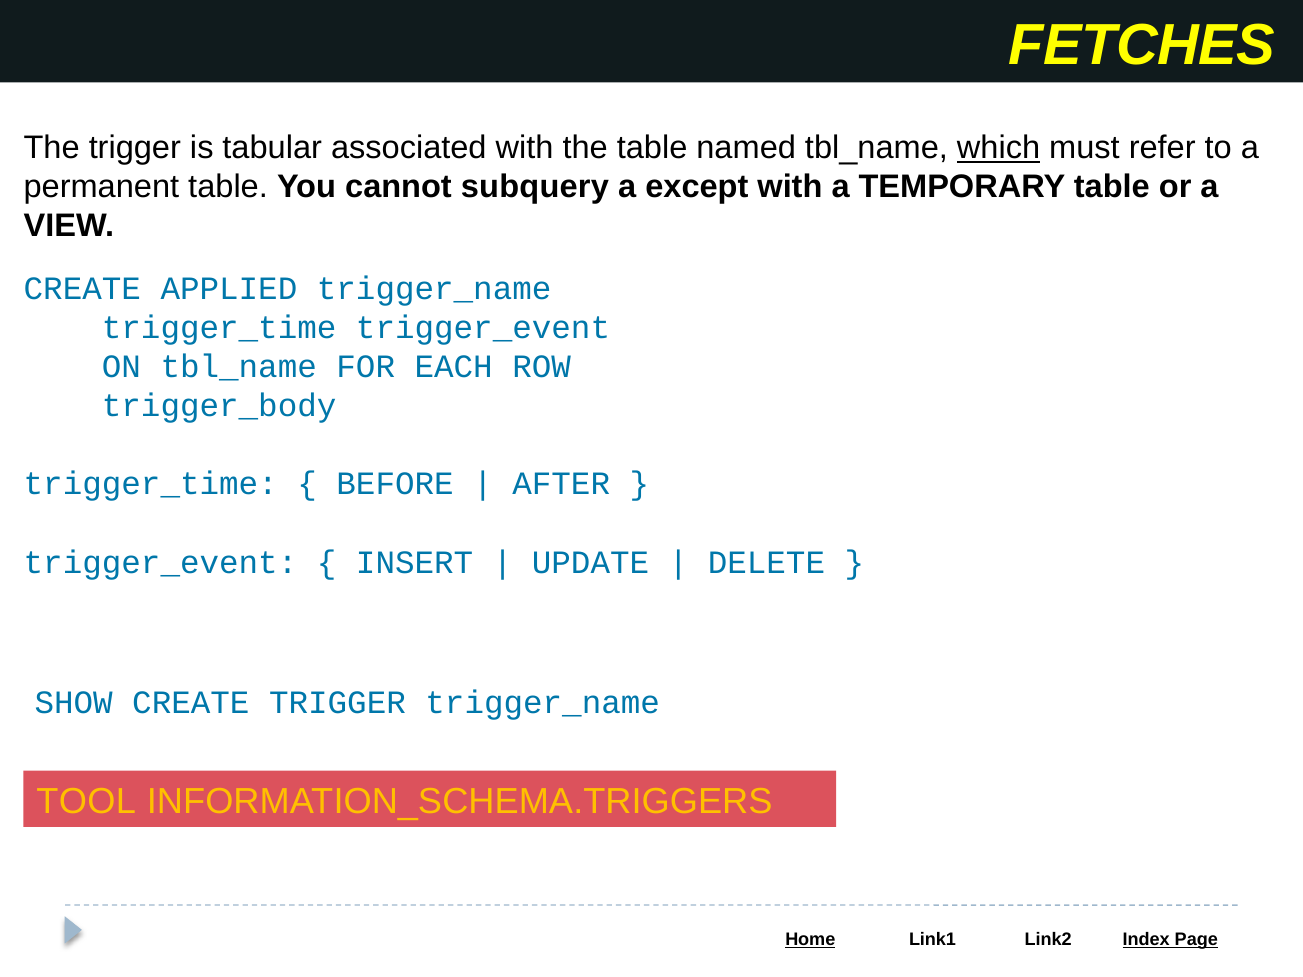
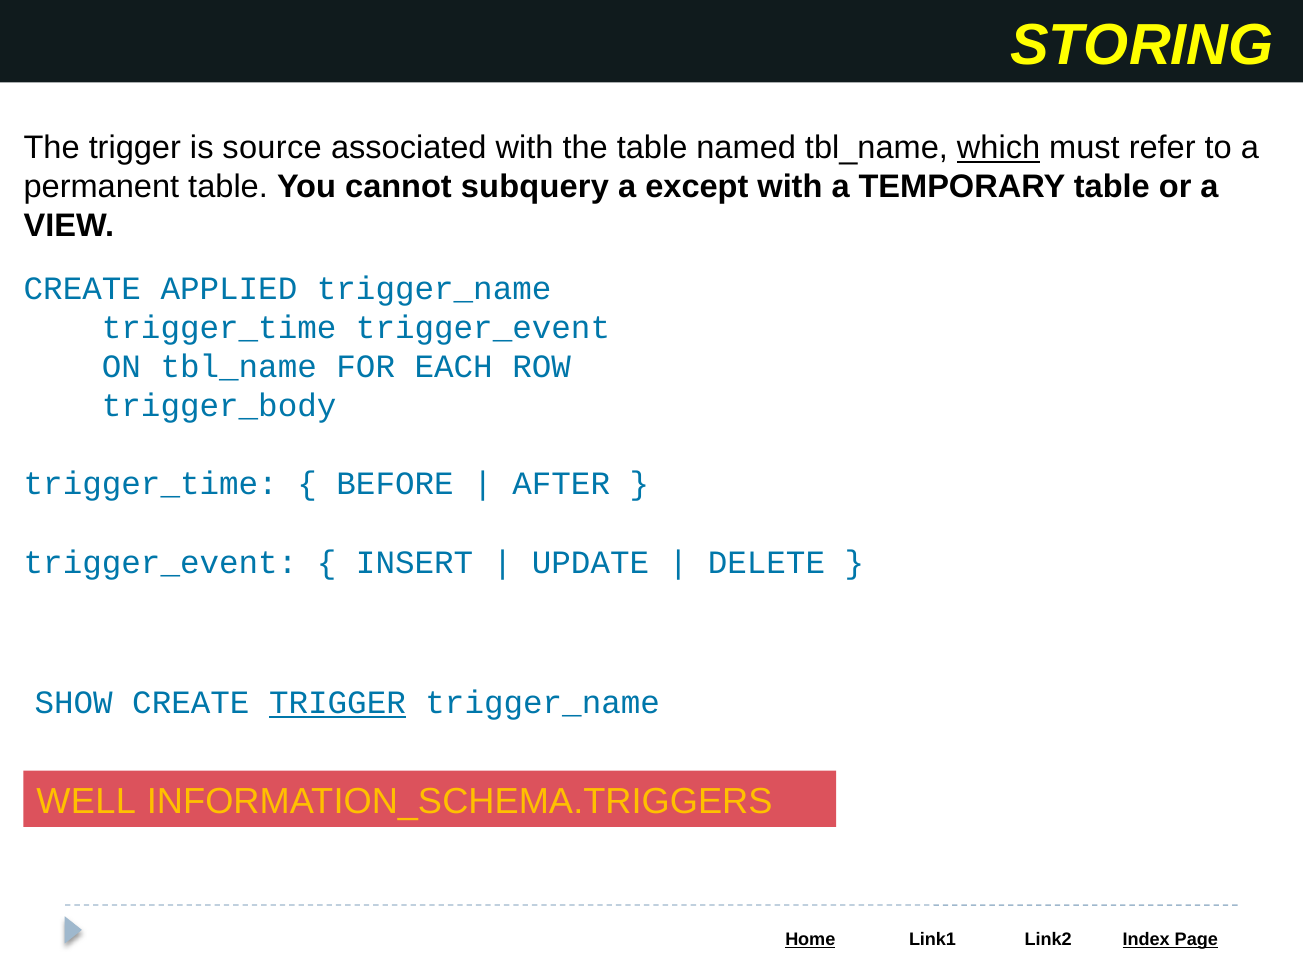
FETCHES: FETCHES -> STORING
tabular: tabular -> source
TRIGGER at (337, 703) underline: none -> present
TOOL: TOOL -> WELL
